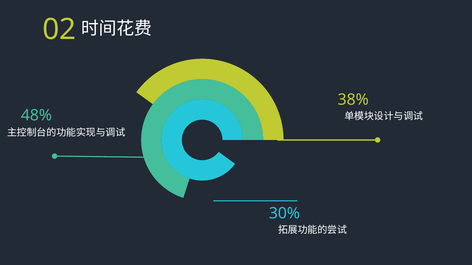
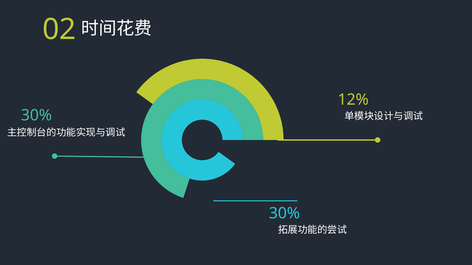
38%: 38% -> 12%
48% at (36, 116): 48% -> 30%
